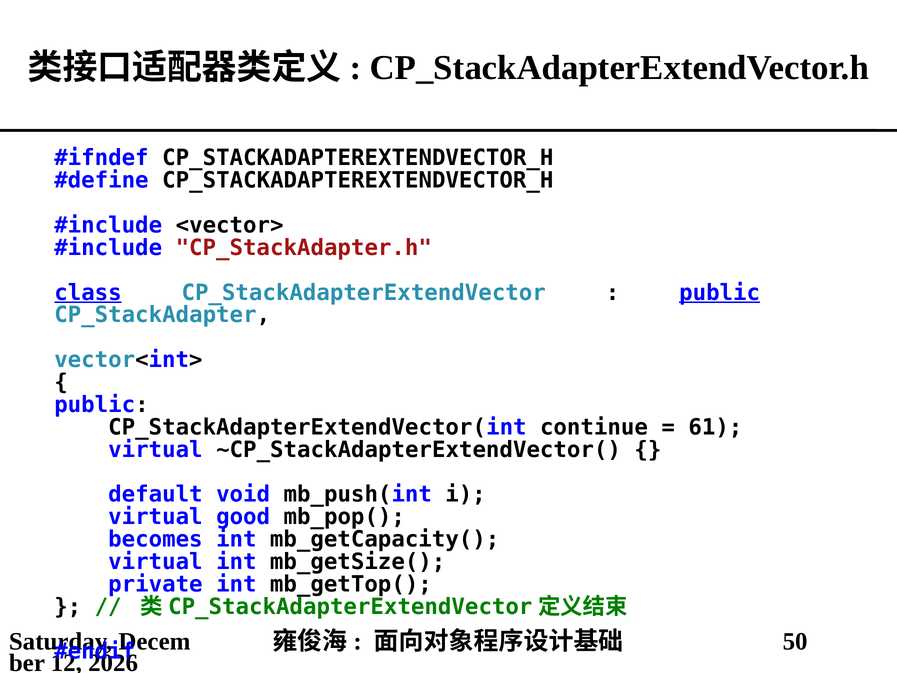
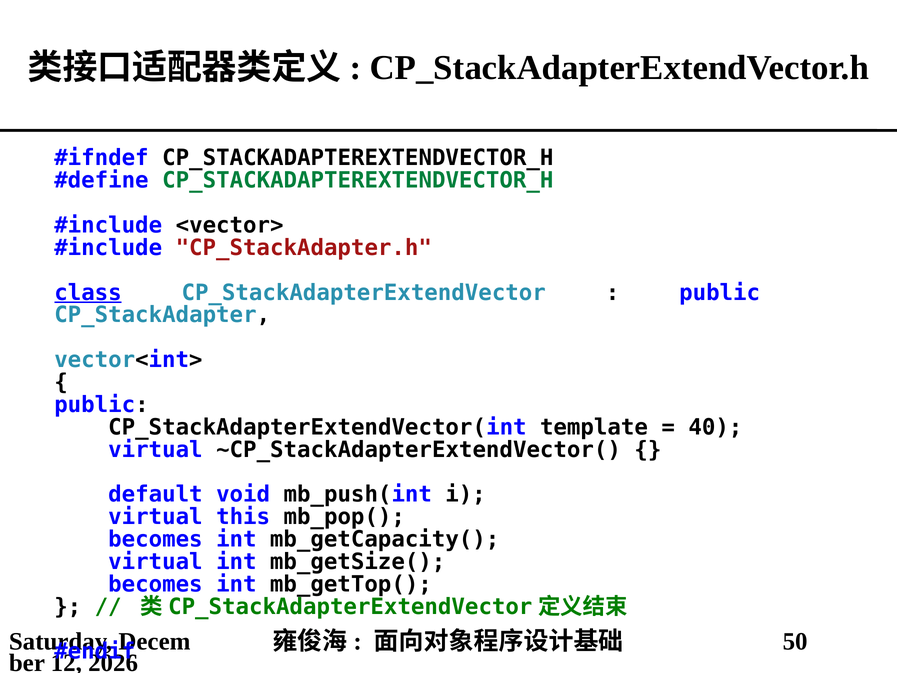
CP_STACKADAPTEREXTENDVECTOR_H at (358, 180) colour: black -> green
public at (720, 293) underline: present -> none
continue: continue -> template
61: 61 -> 40
good: good -> this
private at (155, 584): private -> becomes
